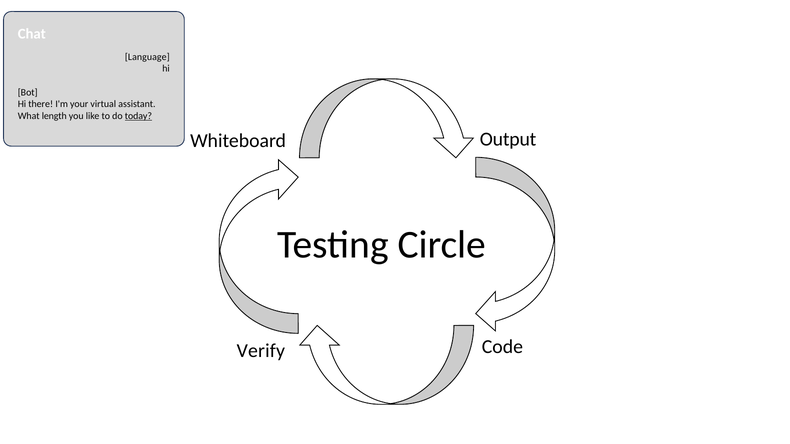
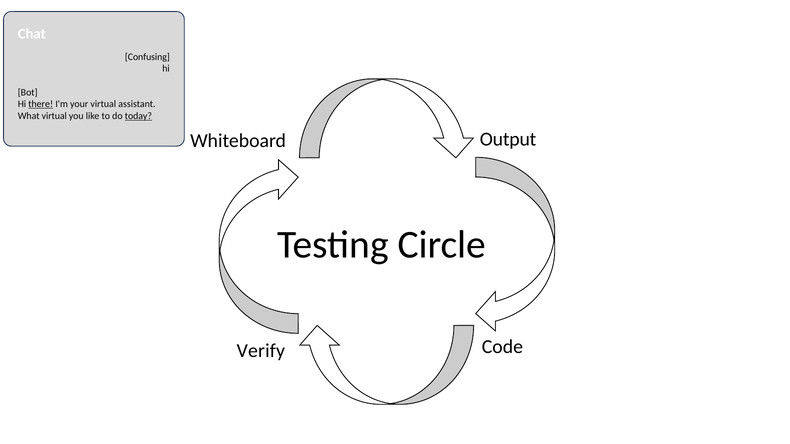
Language: Language -> Confusing
there underline: none -> present
What length: length -> virtual
